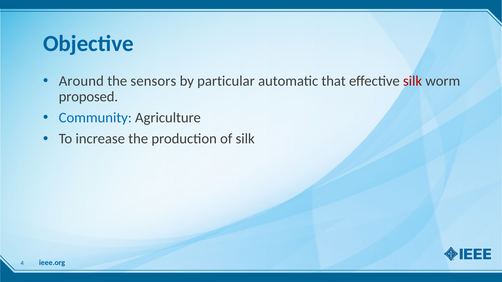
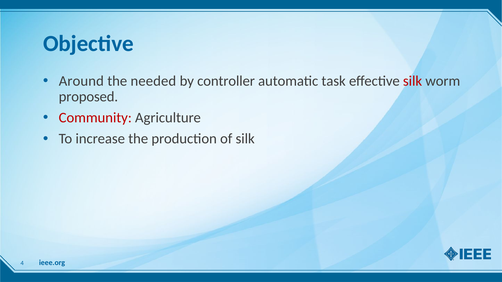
sensors: sensors -> needed
particular: particular -> controller
that: that -> task
Community colour: blue -> red
